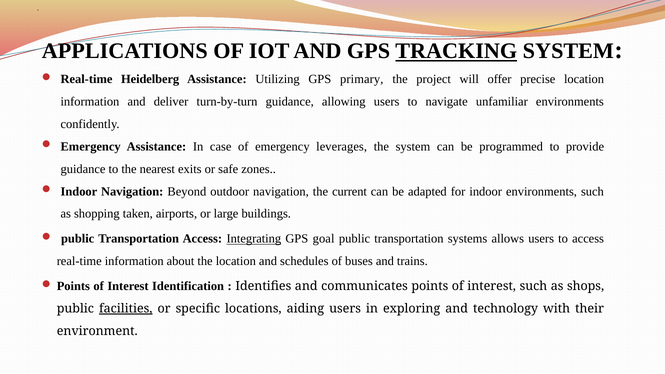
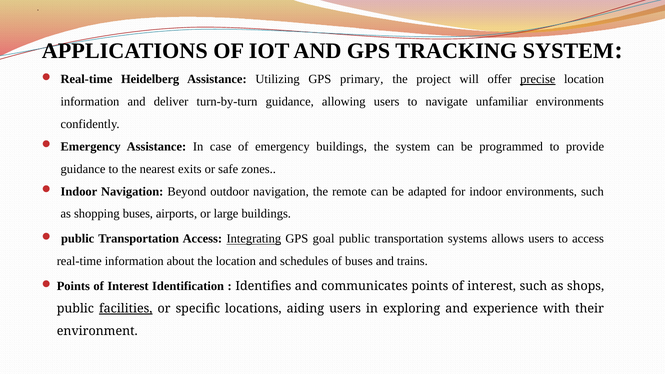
TRACKING underline: present -> none
precise underline: none -> present
emergency leverages: leverages -> buildings
current: current -> remote
shopping taken: taken -> buses
technology: technology -> experience
